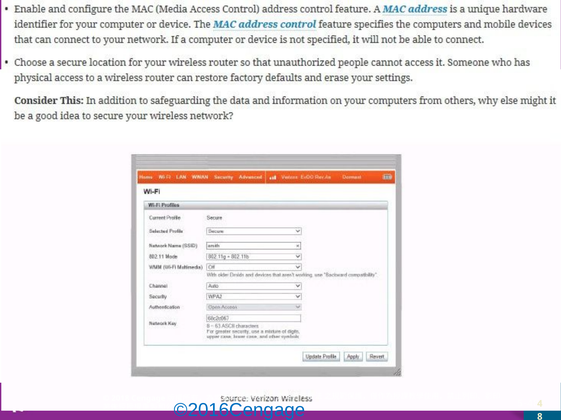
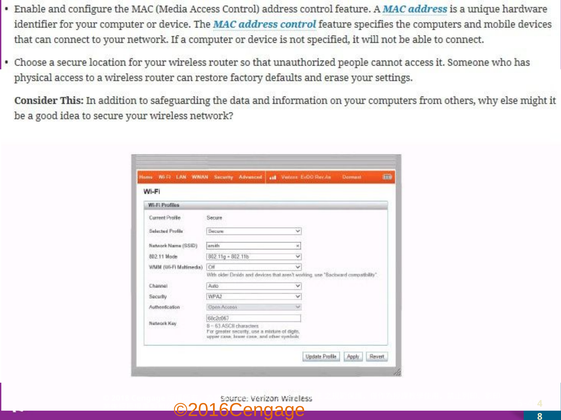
©2016Cengage colour: blue -> orange
